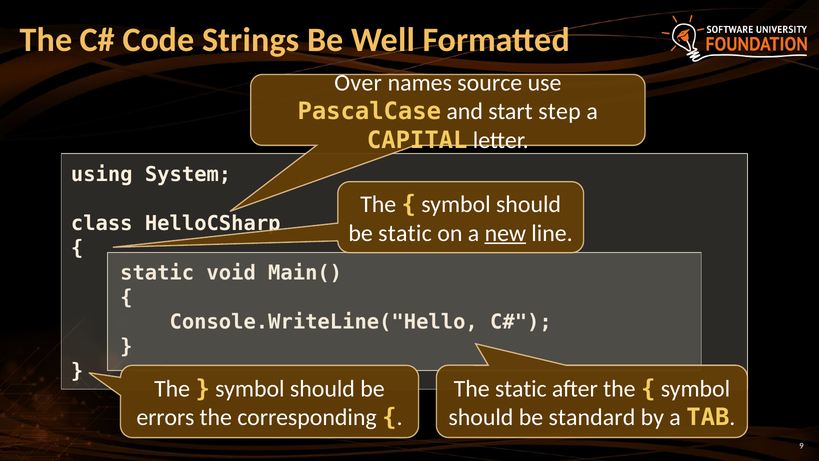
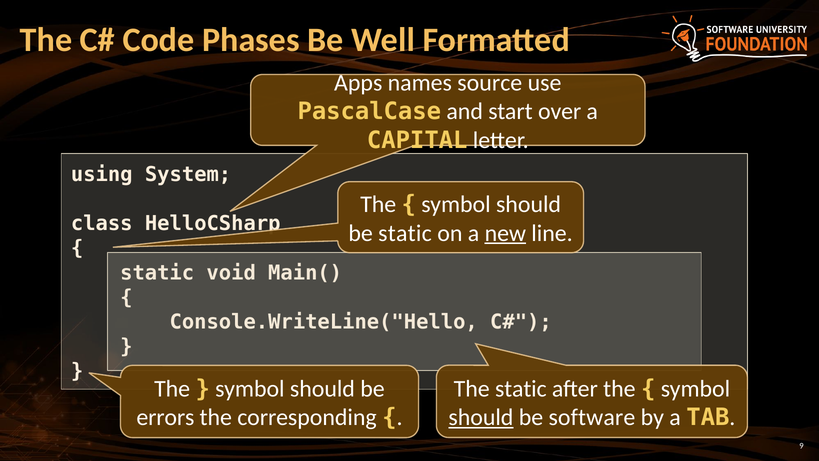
Strings: Strings -> Phases
Over: Over -> Apps
step: step -> over
should at (481, 417) underline: none -> present
standard: standard -> software
